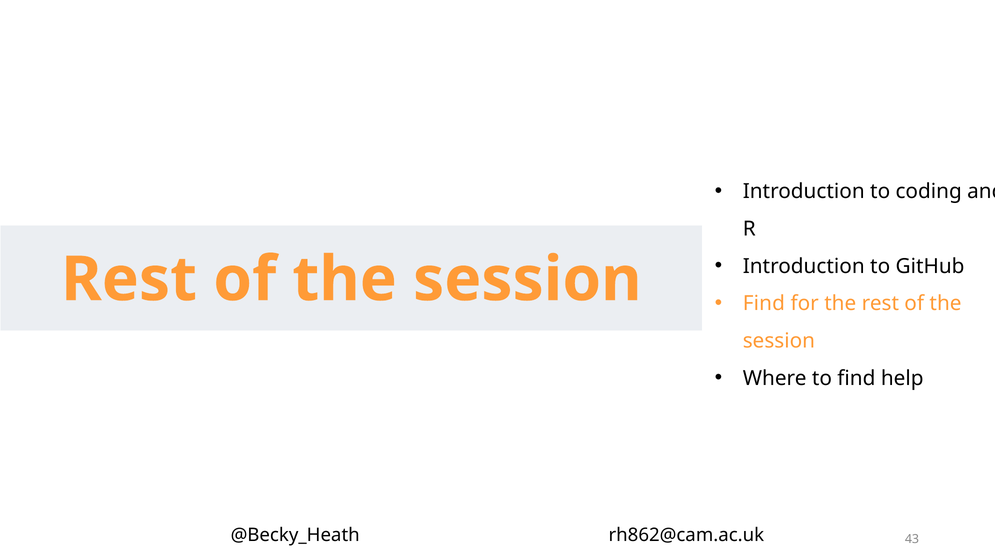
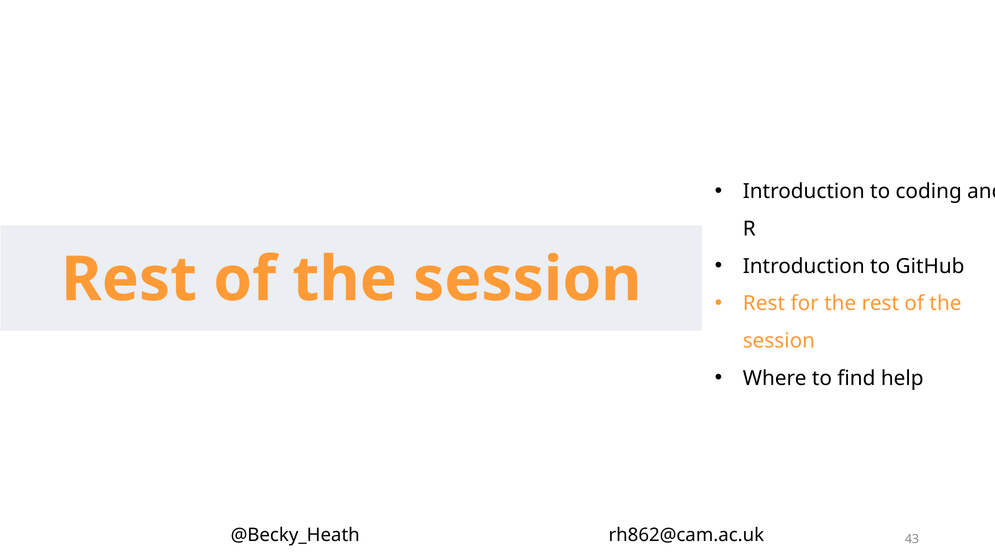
Find at (764, 303): Find -> Rest
